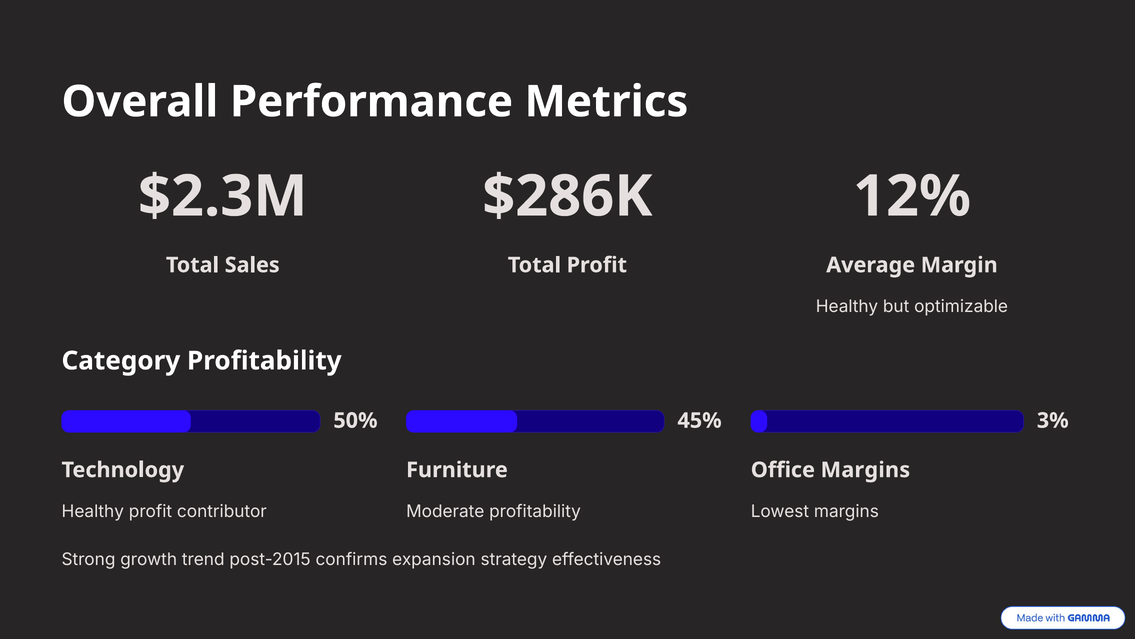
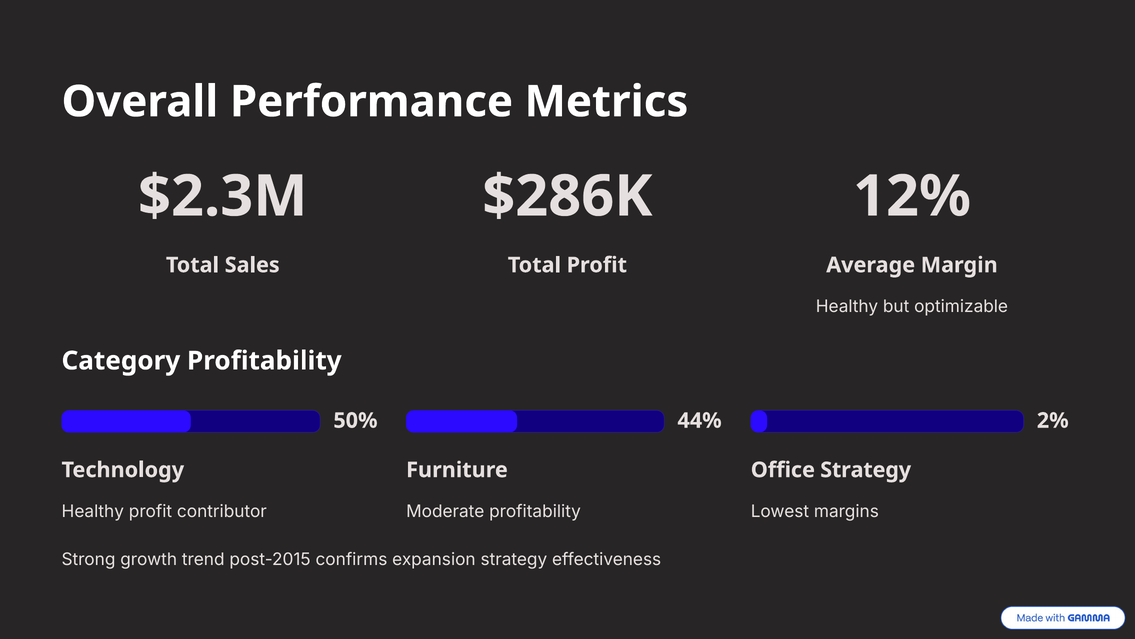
45%: 45% -> 44%
3%: 3% -> 2%
Office Margins: Margins -> Strategy
